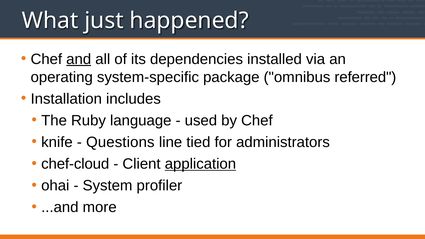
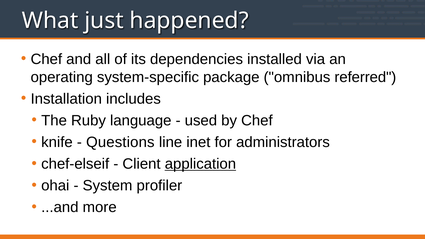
and underline: present -> none
tied: tied -> inet
chef-cloud: chef-cloud -> chef-elseif
